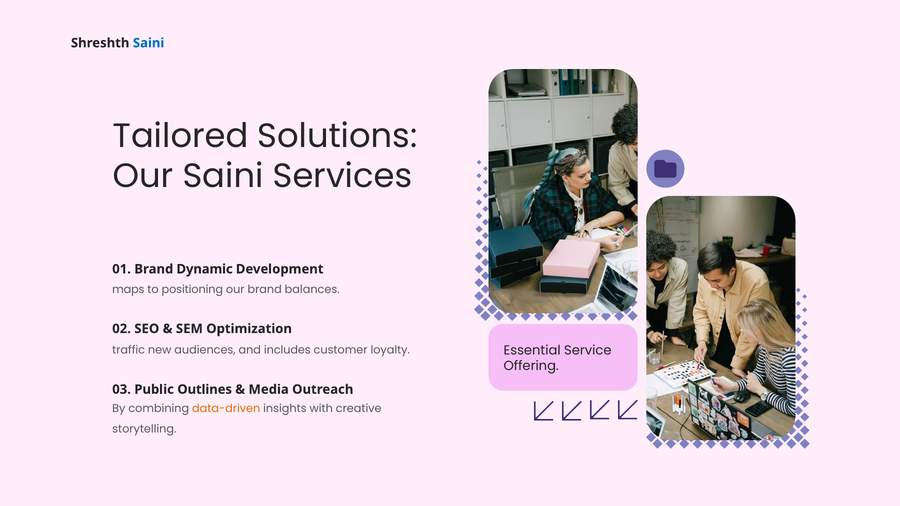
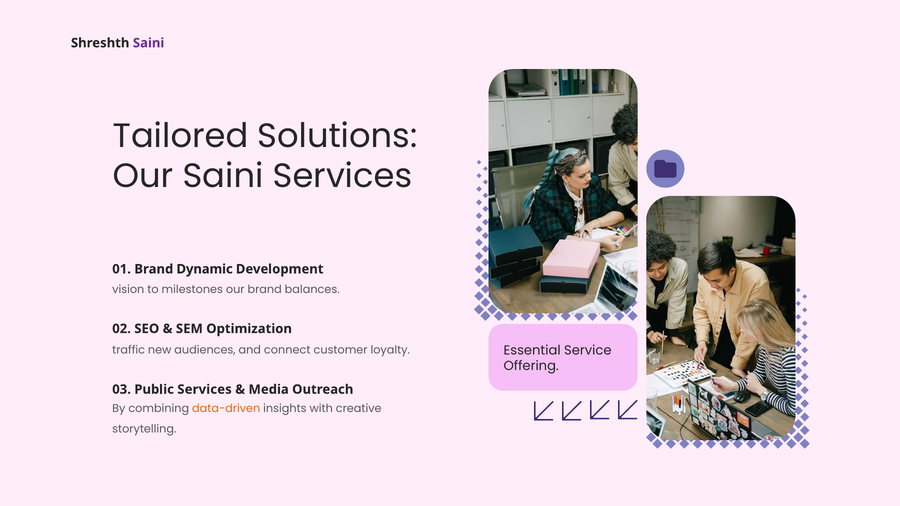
Saini at (149, 43) colour: blue -> purple
maps: maps -> vision
positioning: positioning -> milestones
includes: includes -> connect
Public Outlines: Outlines -> Services
